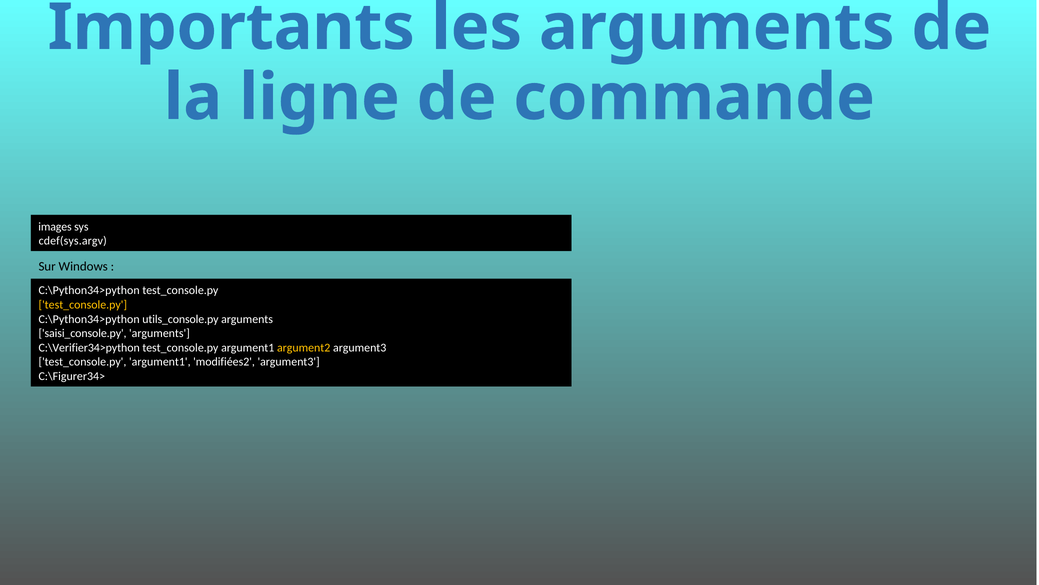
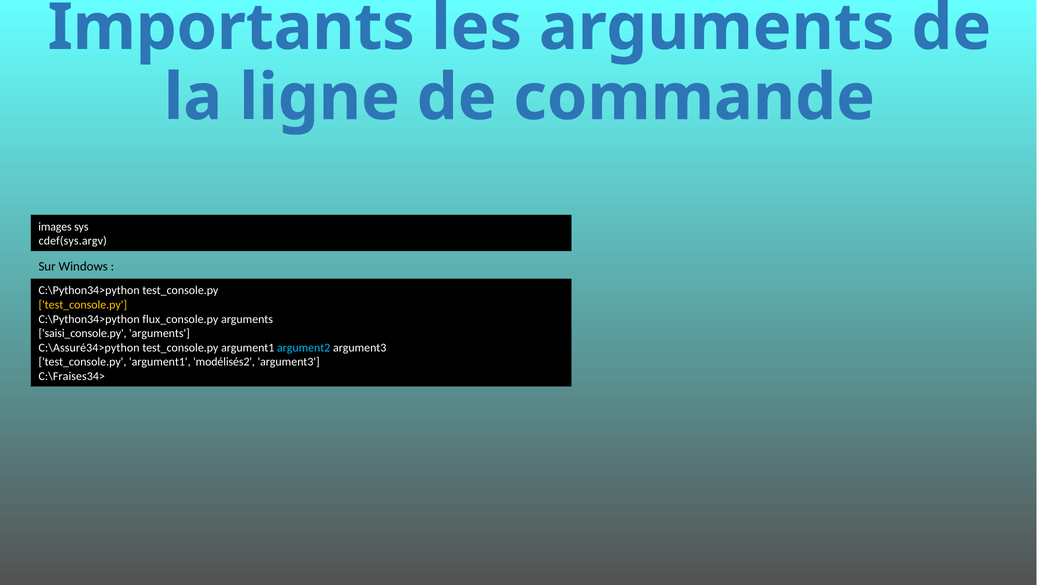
utils_console.py: utils_console.py -> flux_console.py
C:\Verifier34>python: C:\Verifier34>python -> C:\Assuré34>python
argument2 colour: yellow -> light blue
modifiées2: modifiées2 -> modélisés2
C:\Figurer34>: C:\Figurer34> -> C:\Fraises34>
